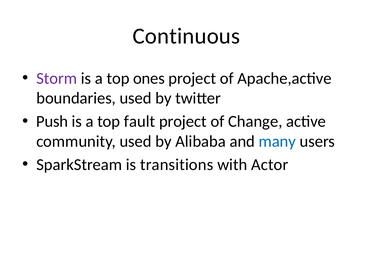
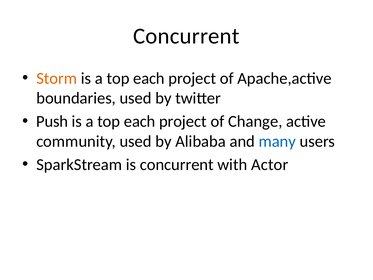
Continuous at (186, 36): Continuous -> Concurrent
Storm colour: purple -> orange
ones at (149, 78): ones -> each
fault at (140, 121): fault -> each
is transitions: transitions -> concurrent
